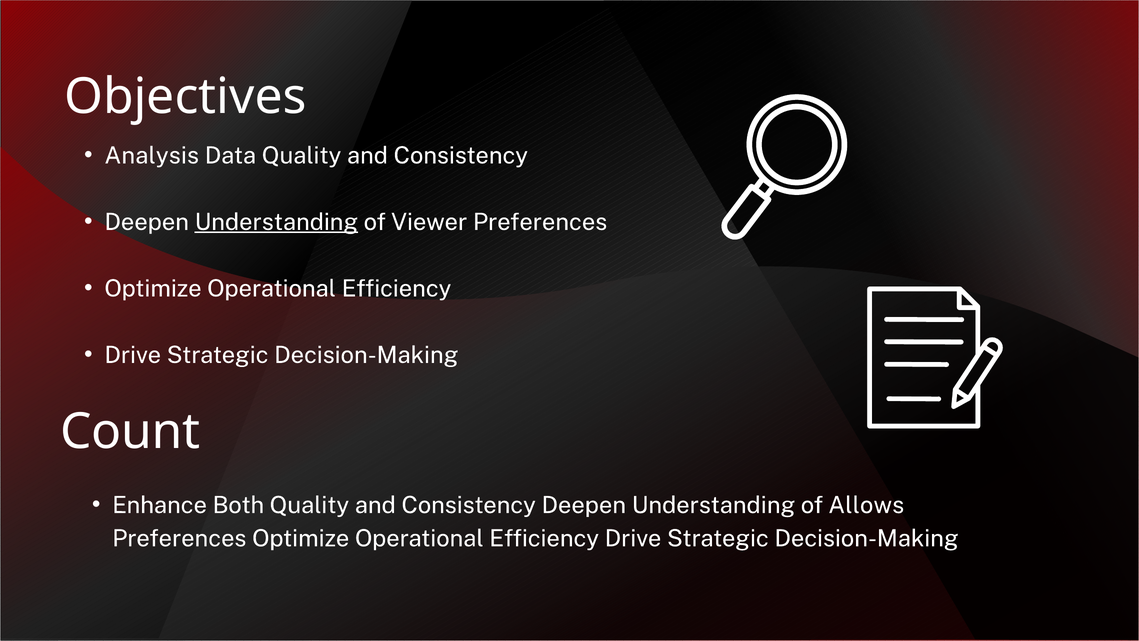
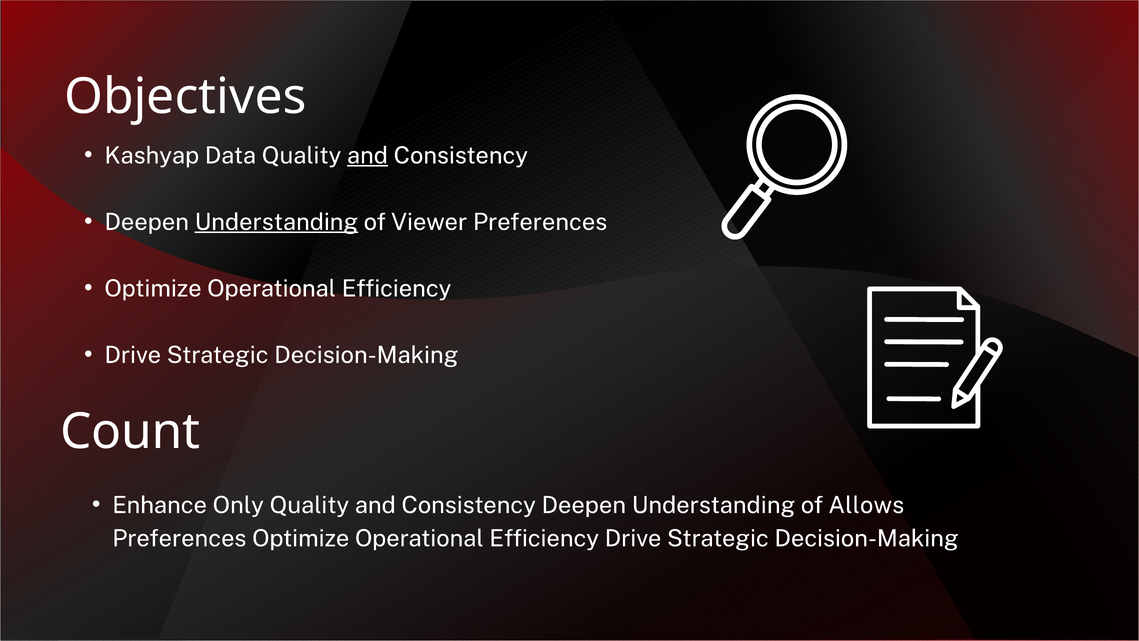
Analysis: Analysis -> Kashyap
and at (367, 156) underline: none -> present
Both: Both -> Only
